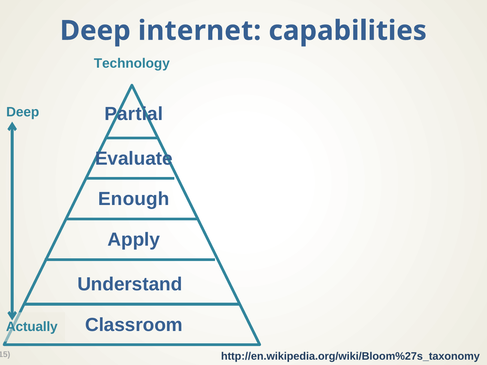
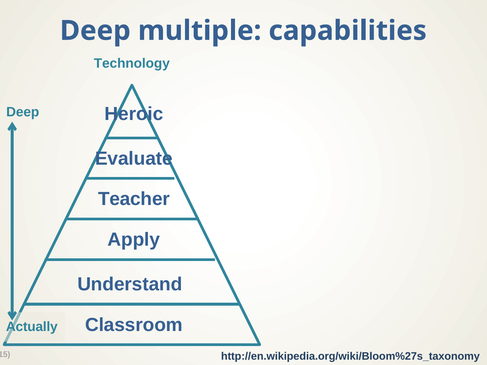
internet: internet -> multiple
Partial: Partial -> Heroic
Enough: Enough -> Teacher
